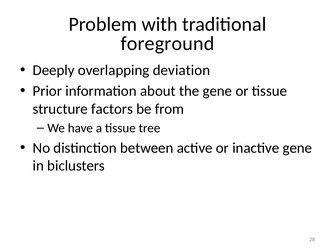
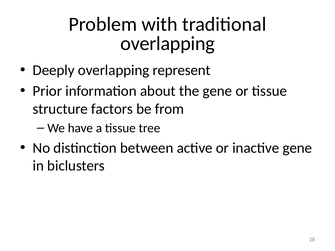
foreground at (167, 44): foreground -> overlapping
deviation: deviation -> represent
